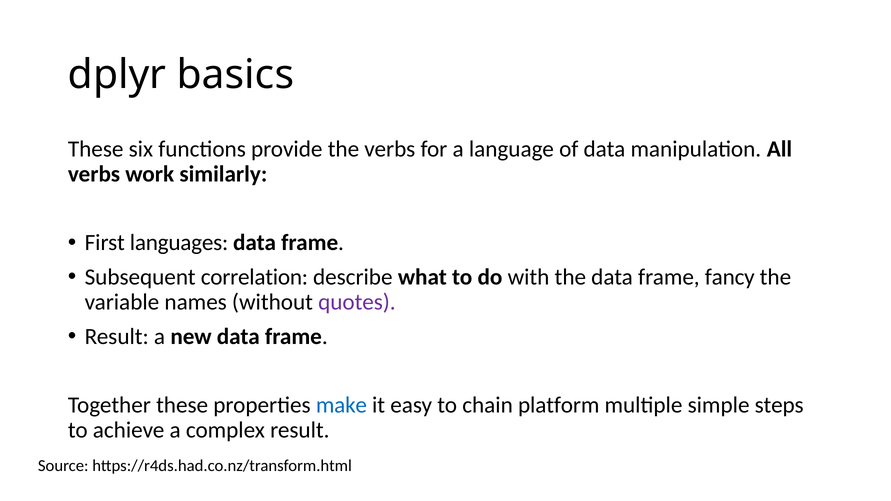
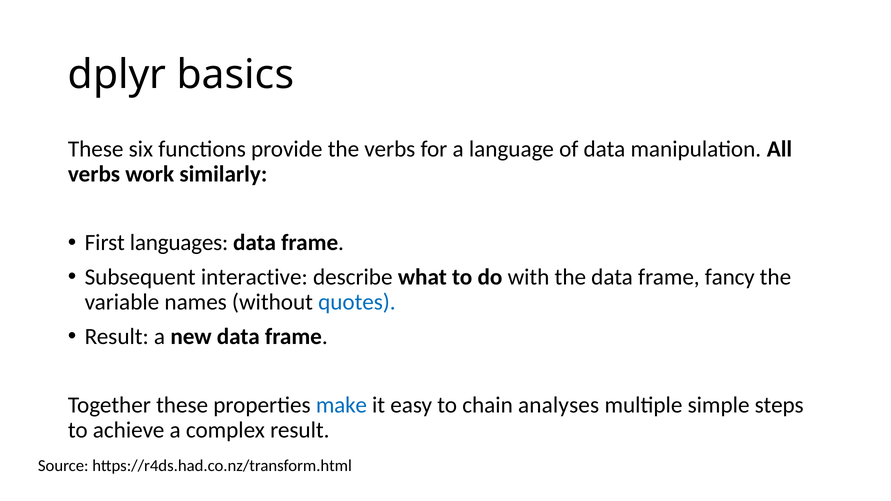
correlation: correlation -> interactive
quotes colour: purple -> blue
platform: platform -> analyses
